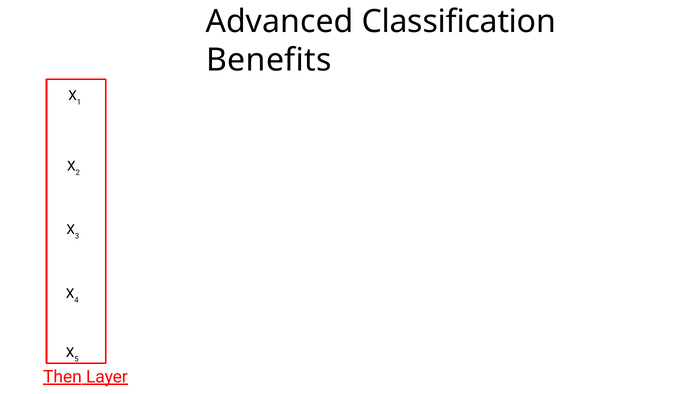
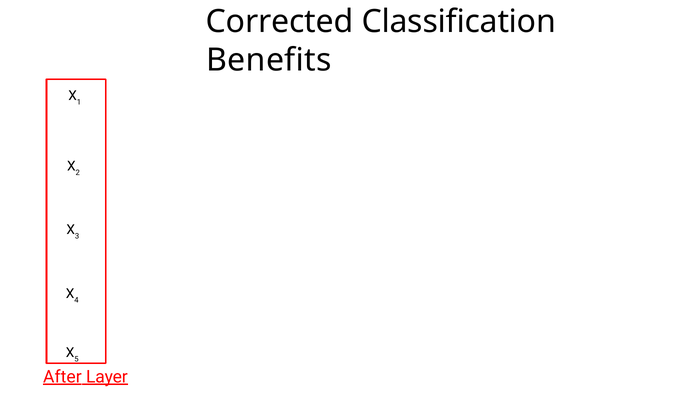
Advanced: Advanced -> Corrected
Then: Then -> After
